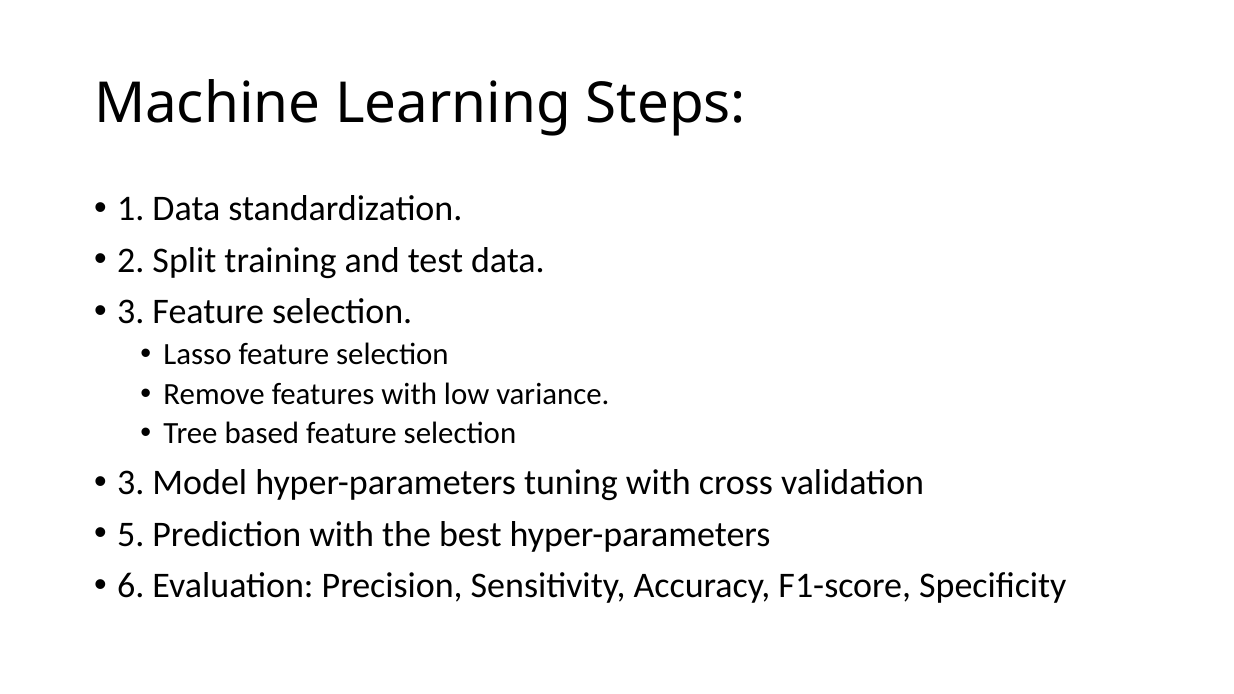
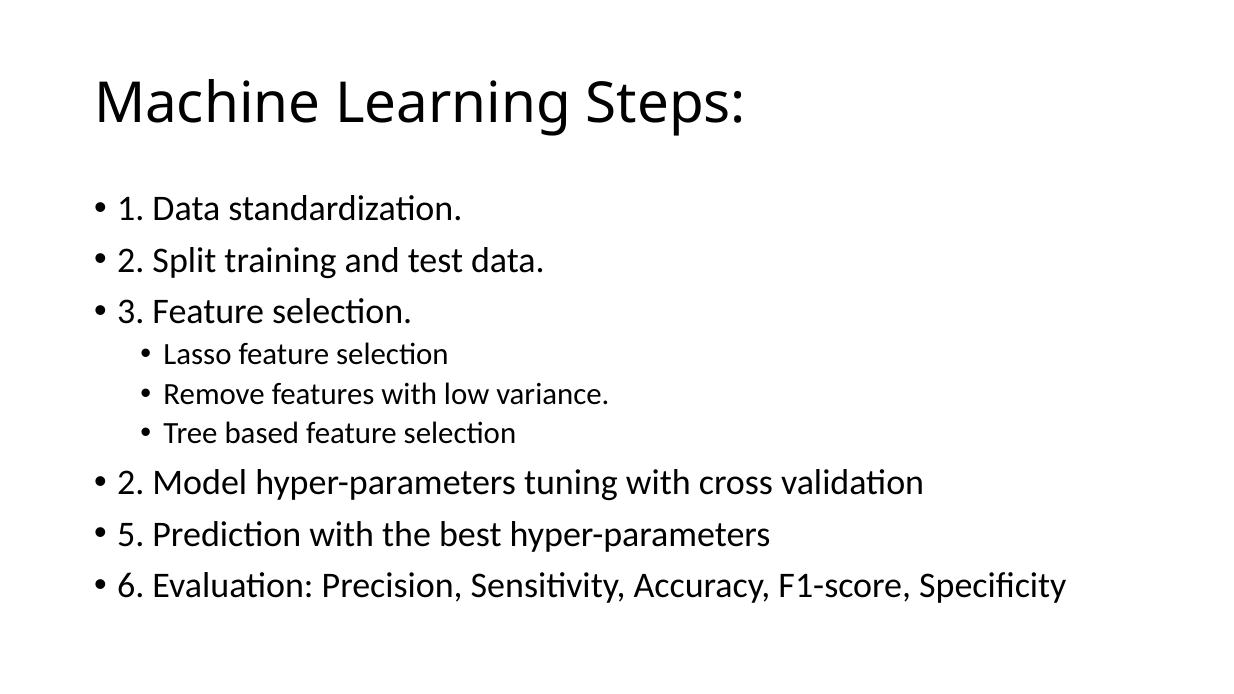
3 at (131, 483): 3 -> 2
